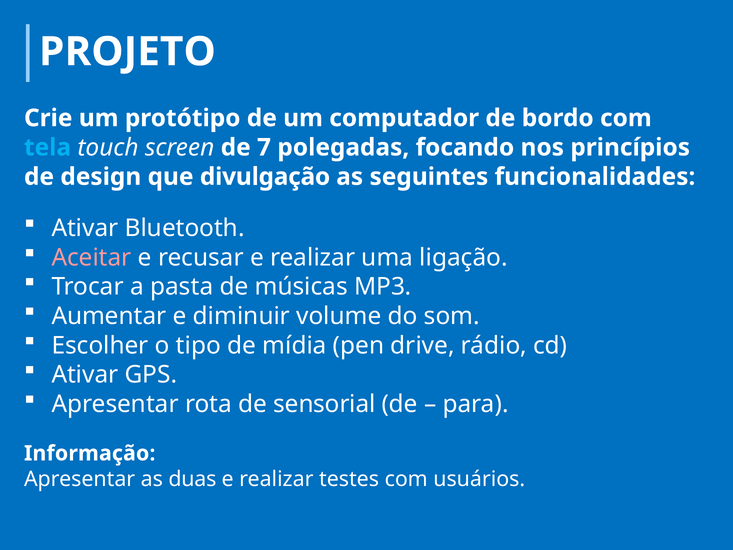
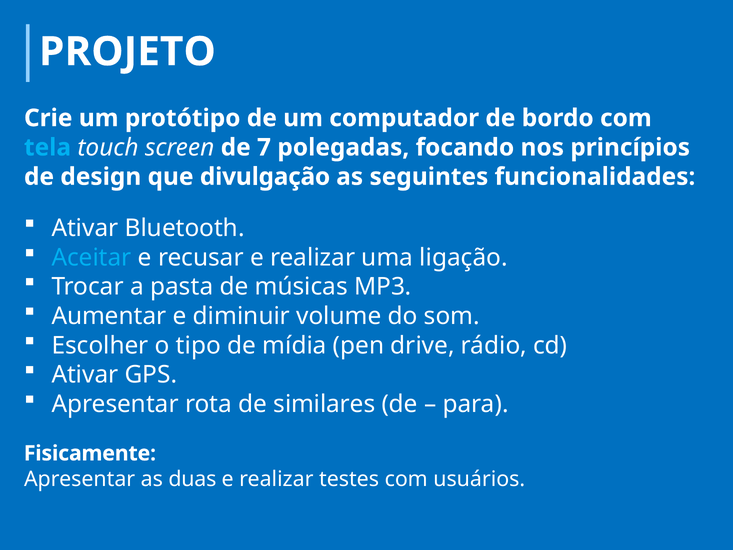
Aceitar colour: pink -> light blue
sensorial: sensorial -> similares
Informação: Informação -> Fisicamente
